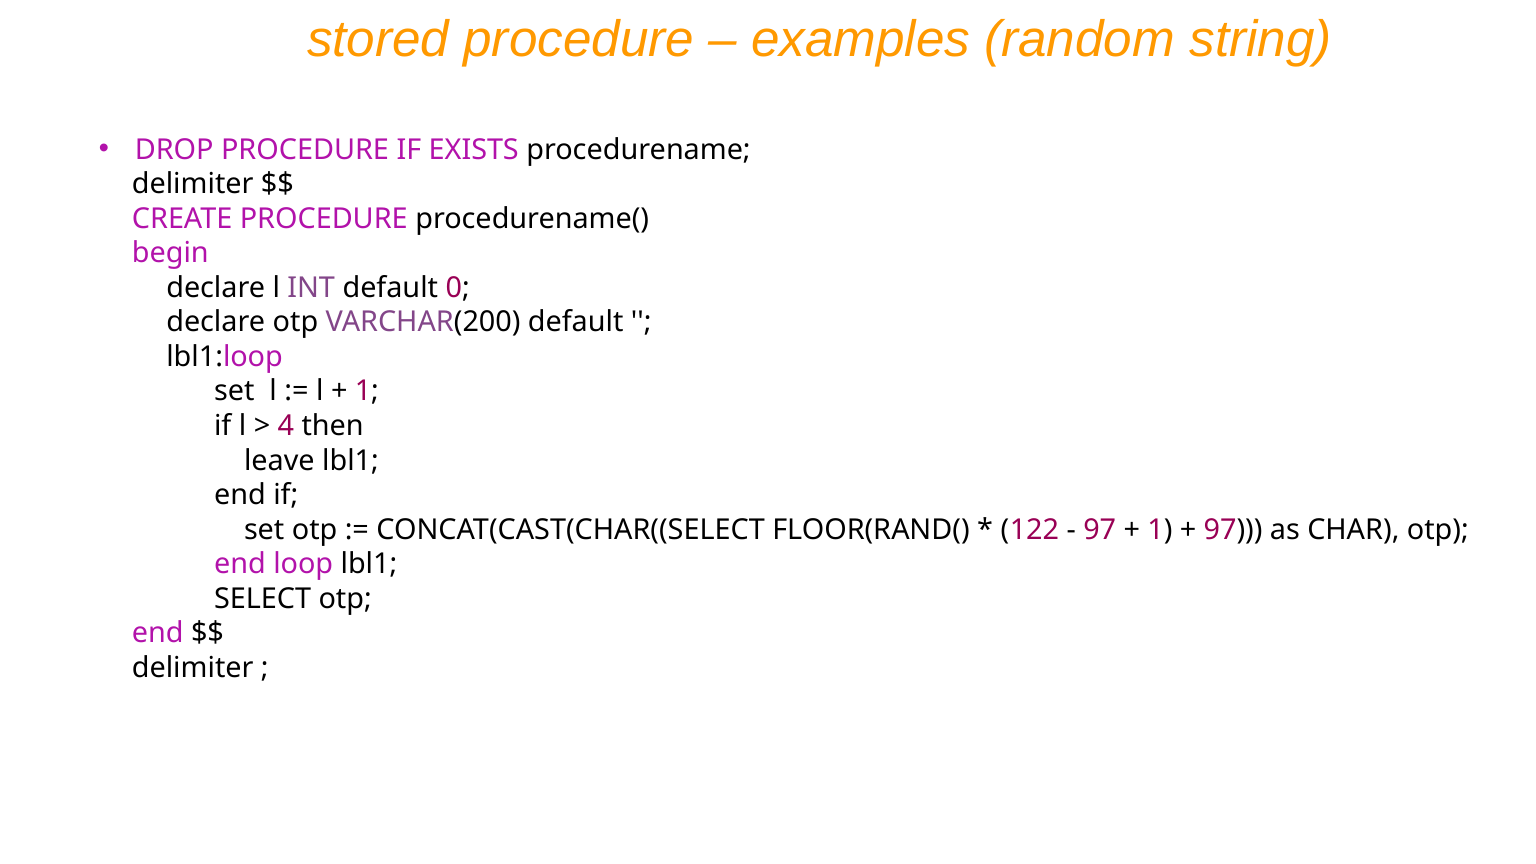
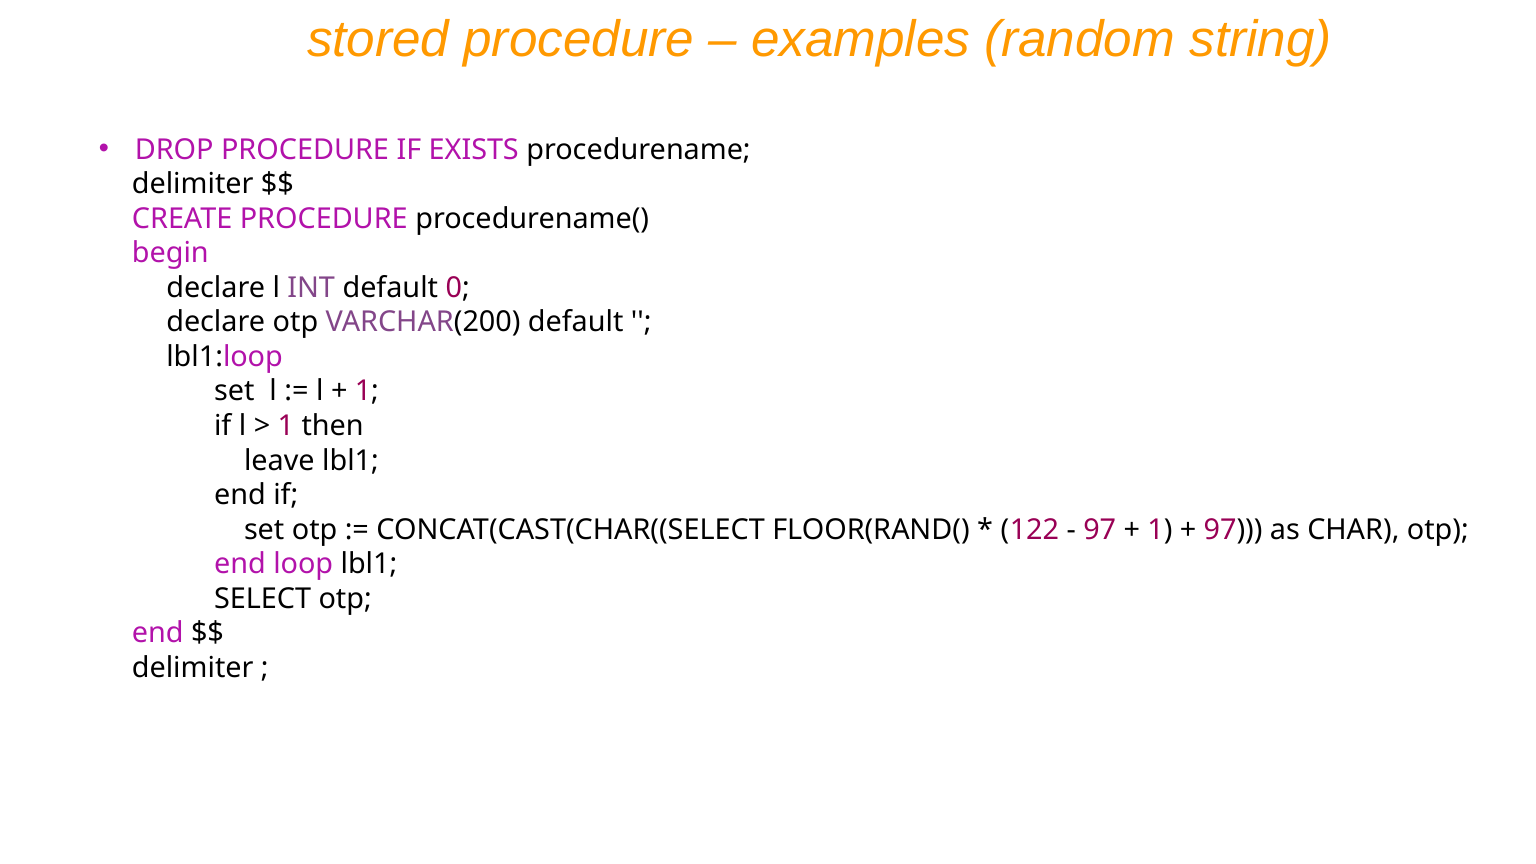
4 at (286, 426): 4 -> 1
